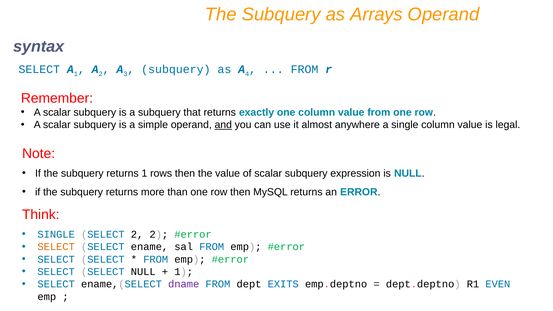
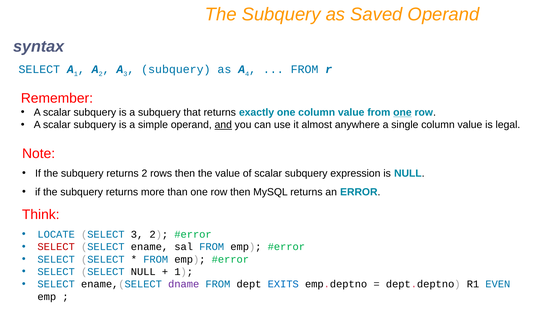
Arrays: Arrays -> Saved
one at (402, 112) underline: none -> present
returns 1: 1 -> 2
SINGLE at (56, 234): SINGLE -> LOCATE
SELECT 2: 2 -> 3
SELECT at (56, 247) colour: orange -> red
